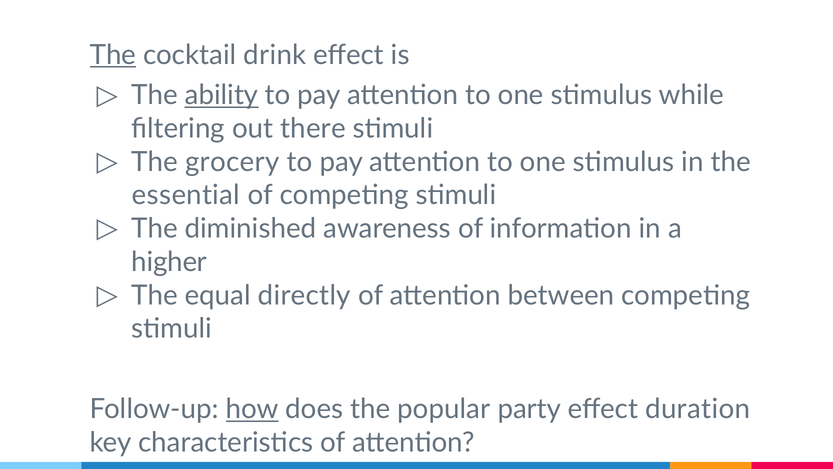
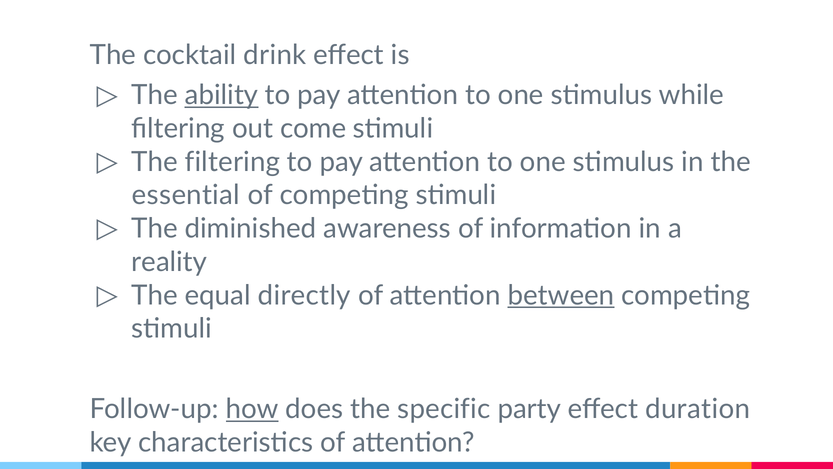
The at (113, 55) underline: present -> none
there: there -> come
The grocery: grocery -> filtering
higher: higher -> reality
between underline: none -> present
popular: popular -> specific
